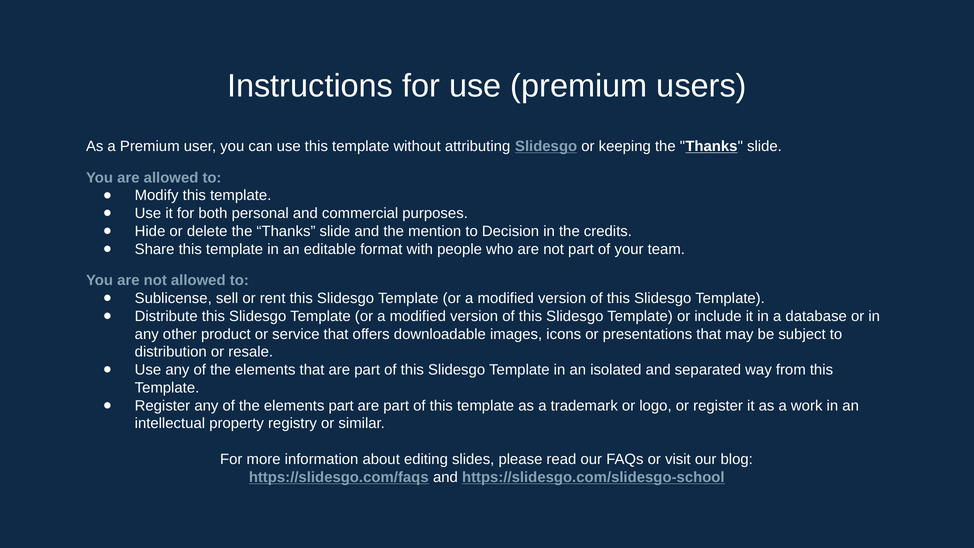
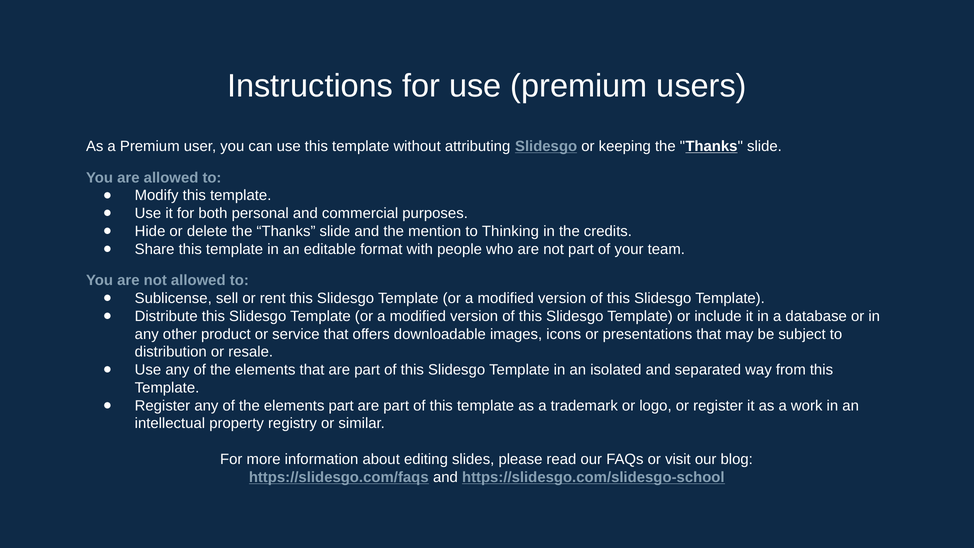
Decision: Decision -> Thinking
